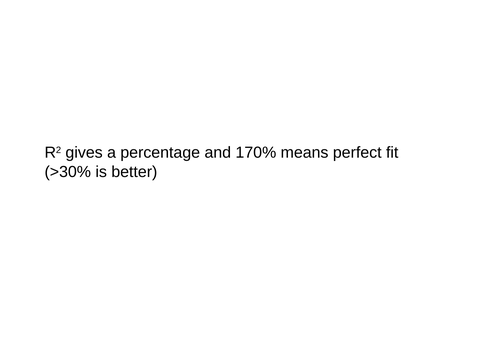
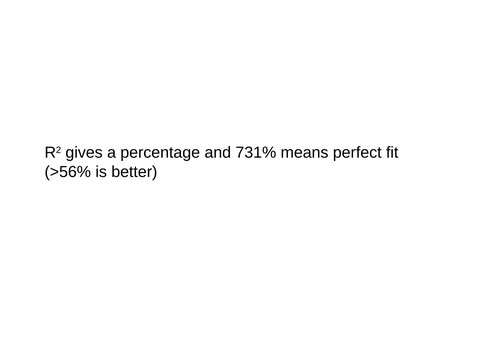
170%: 170% -> 731%
>30%: >30% -> >56%
